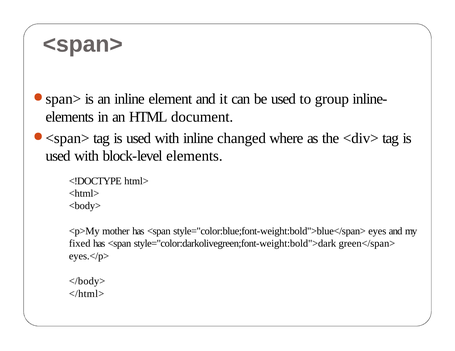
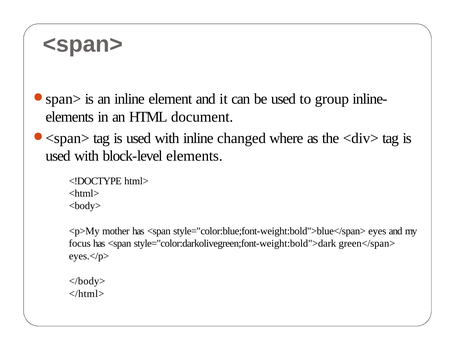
fixed: fixed -> focus
